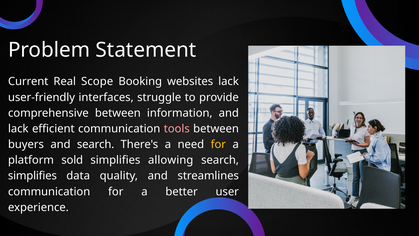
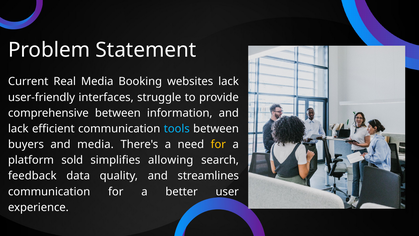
Real Scope: Scope -> Media
tools colour: pink -> light blue
and search: search -> media
simplifies at (32, 176): simplifies -> feedback
